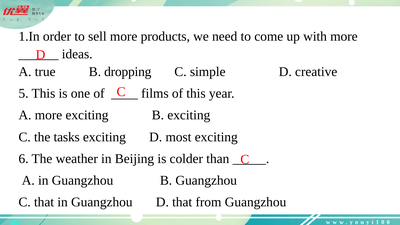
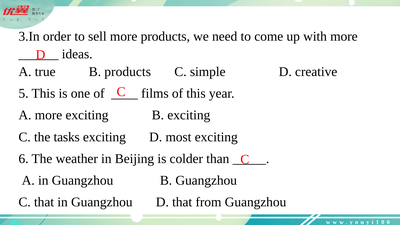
1.In: 1.In -> 3.In
B dropping: dropping -> products
